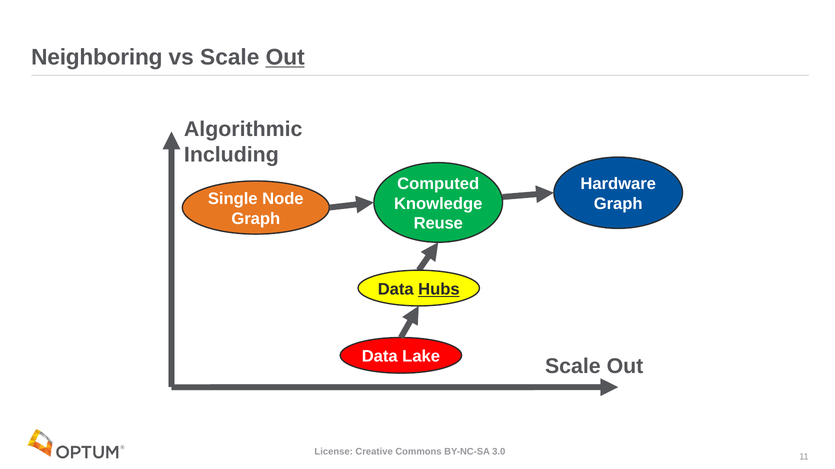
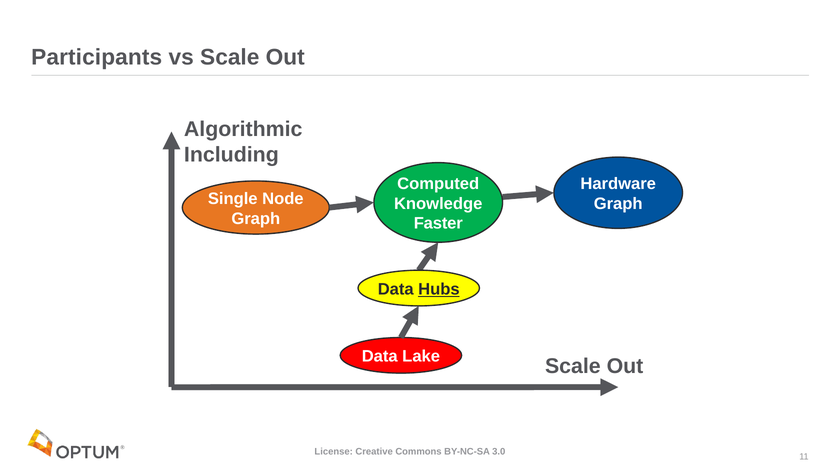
Neighboring: Neighboring -> Participants
Out at (285, 57) underline: present -> none
Reuse: Reuse -> Faster
